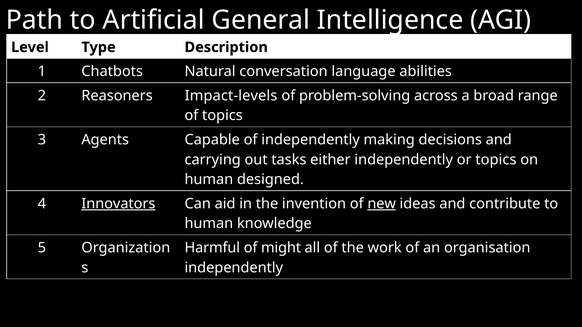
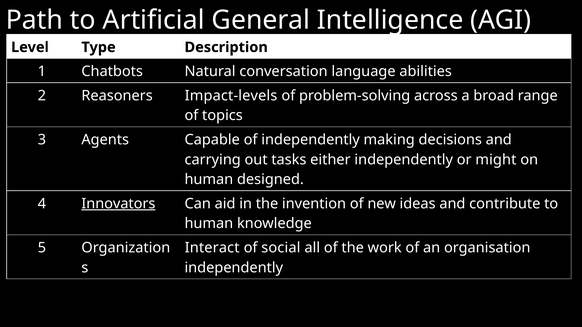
or topics: topics -> might
new underline: present -> none
Harmful: Harmful -> Interact
might: might -> social
